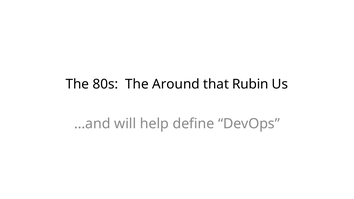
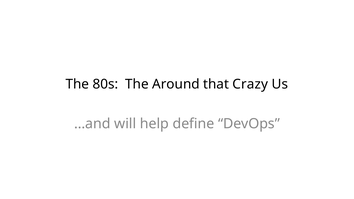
Rubin: Rubin -> Crazy
